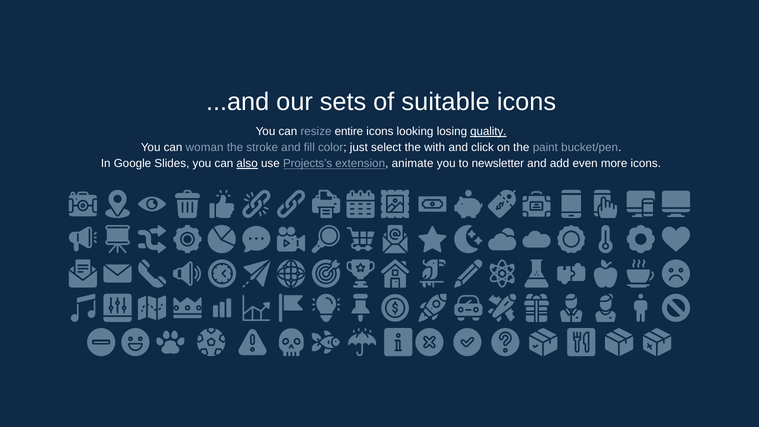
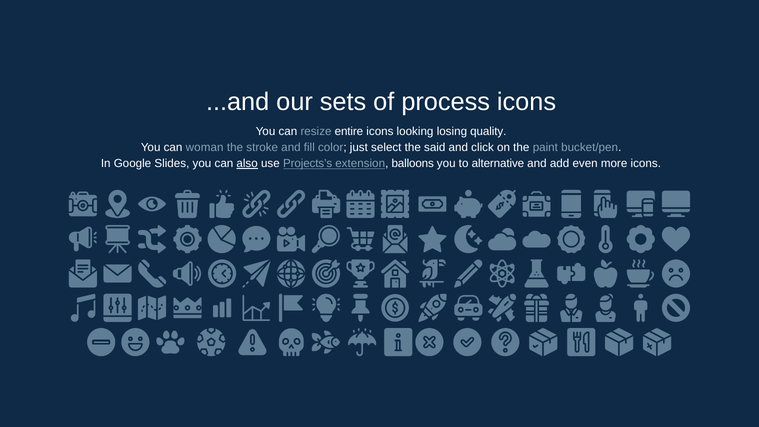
suitable: suitable -> process
quality underline: present -> none
with: with -> said
animate: animate -> balloons
newsletter: newsletter -> alternative
